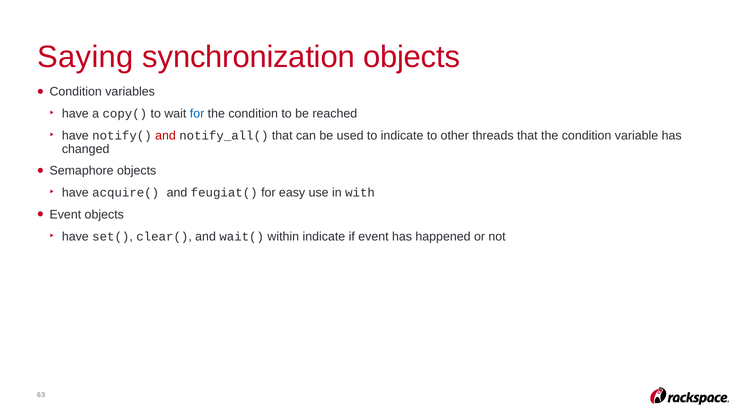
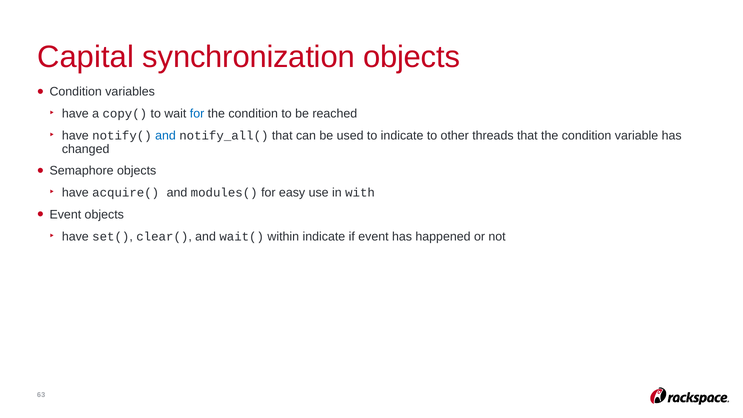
Saying: Saying -> Capital
and at (165, 136) colour: red -> blue
feugiat(: feugiat( -> modules(
